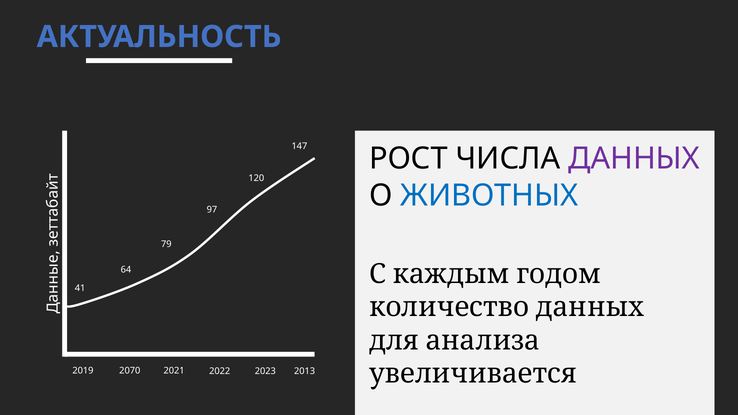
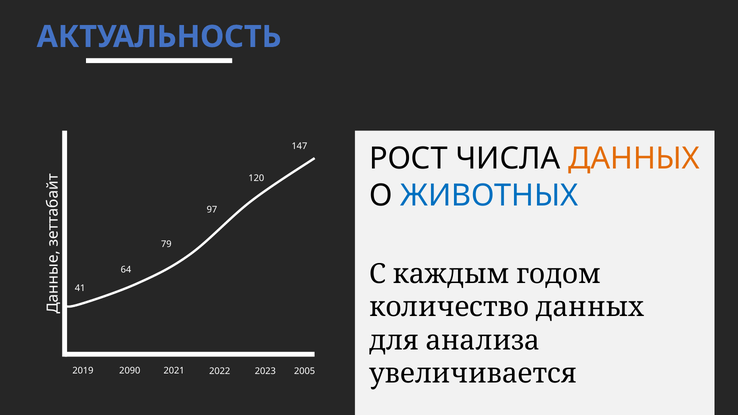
ДАННЫХ colour: purple -> orange
2070: 2070 -> 2090
2013: 2013 -> 2005
